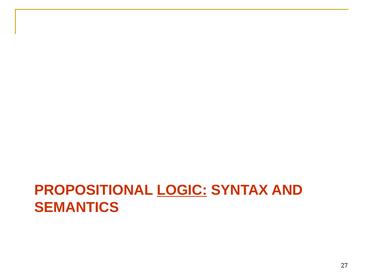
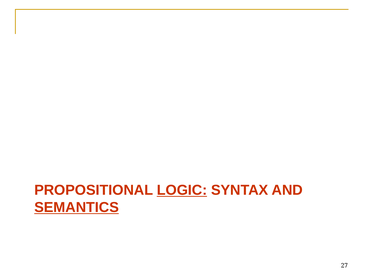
SEMANTICS underline: none -> present
